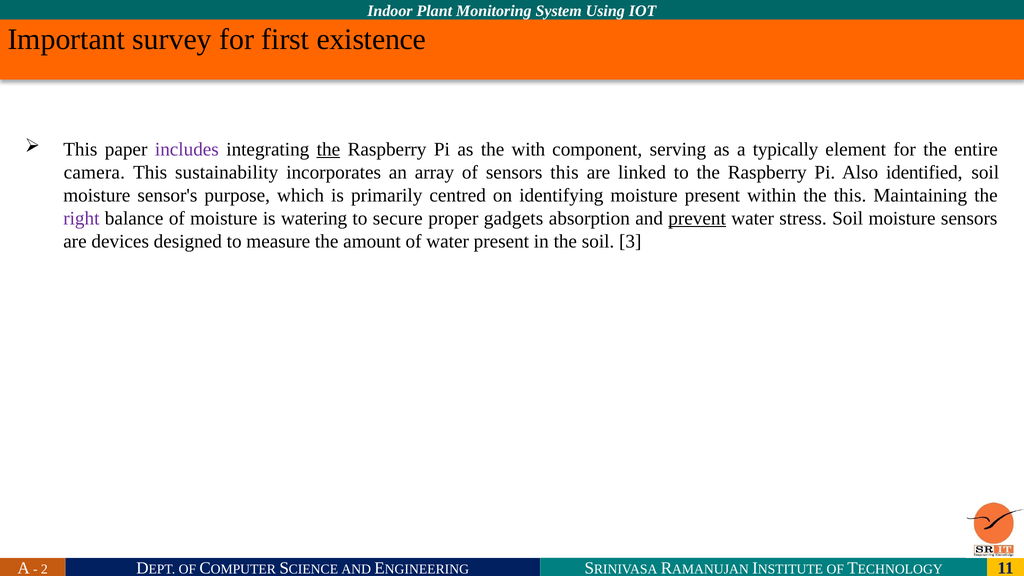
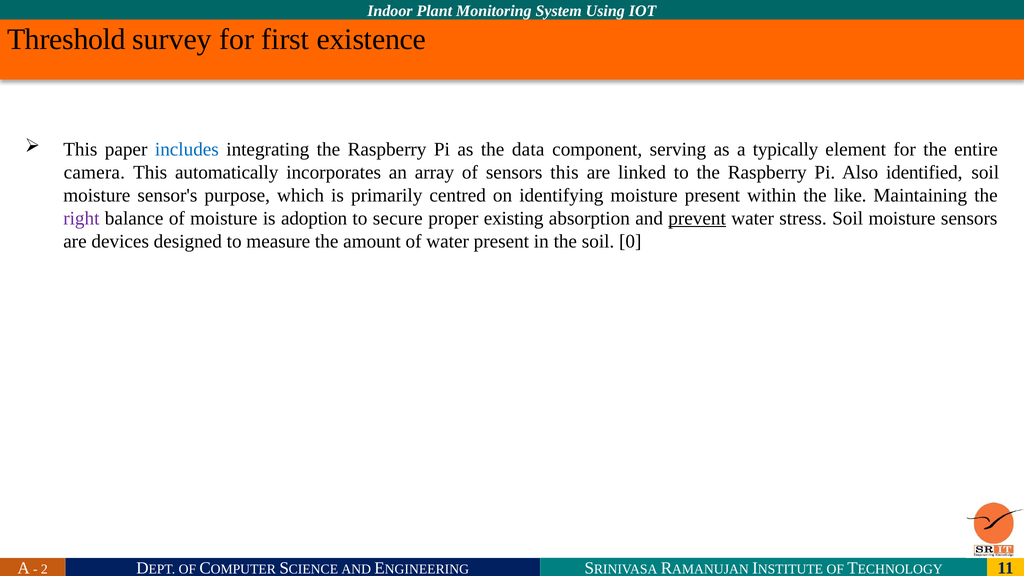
Important: Important -> Threshold
includes colour: purple -> blue
the at (328, 149) underline: present -> none
with: with -> data
sustainability: sustainability -> automatically
the this: this -> like
watering: watering -> adoption
gadgets: gadgets -> existing
3: 3 -> 0
